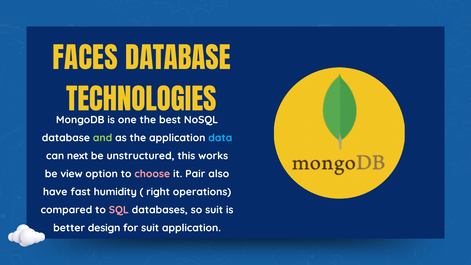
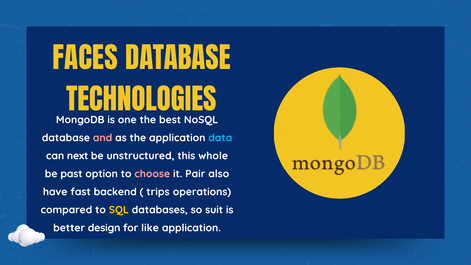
and colour: light green -> pink
works: works -> whole
view: view -> past
humidity: humidity -> backend
right: right -> trips
SQL colour: pink -> yellow
for suit: suit -> like
